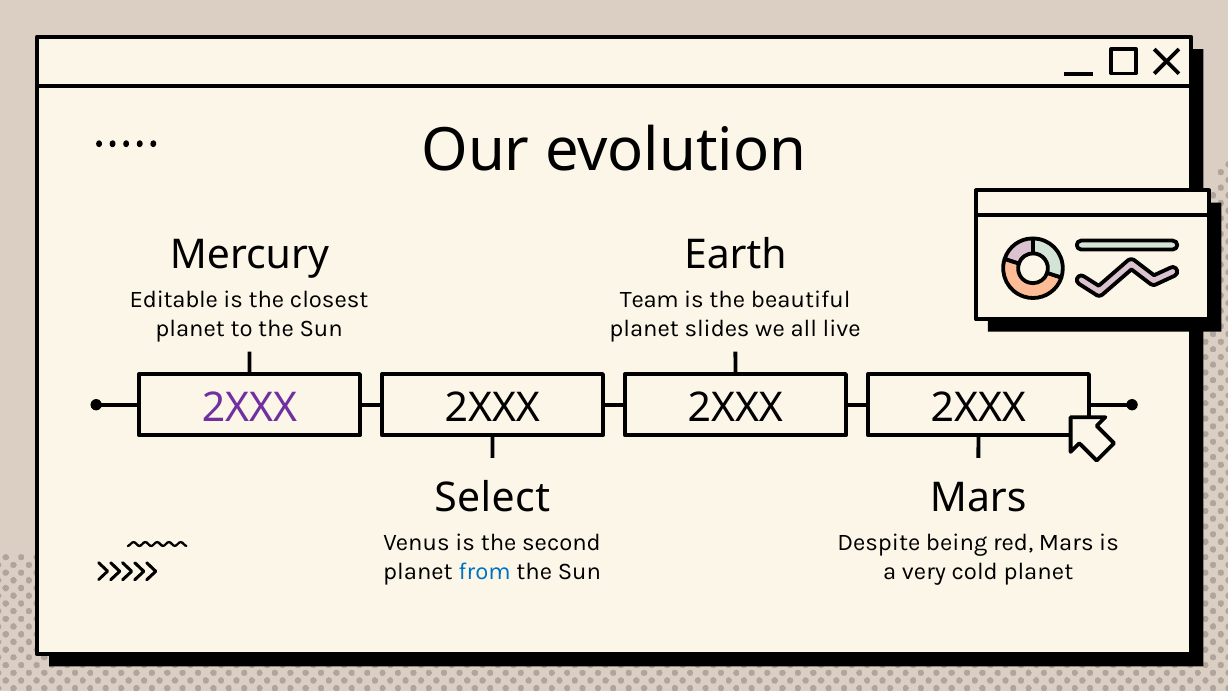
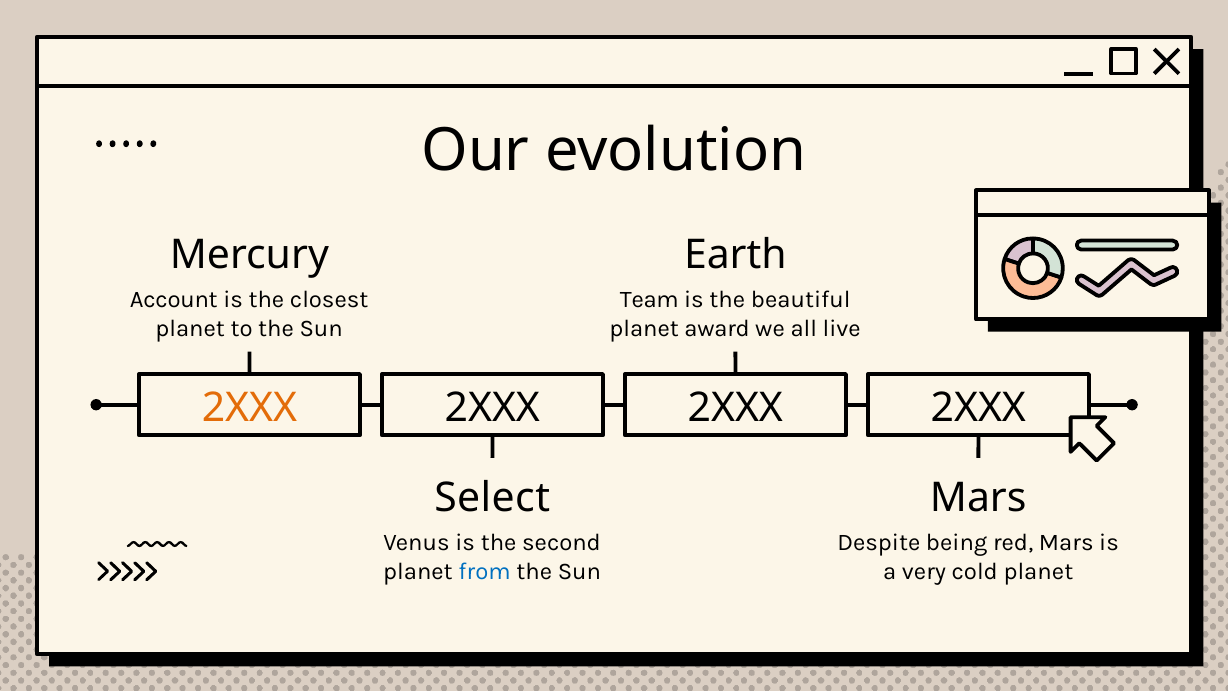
Editable: Editable -> Account
slides: slides -> award
2XXX at (249, 407) colour: purple -> orange
